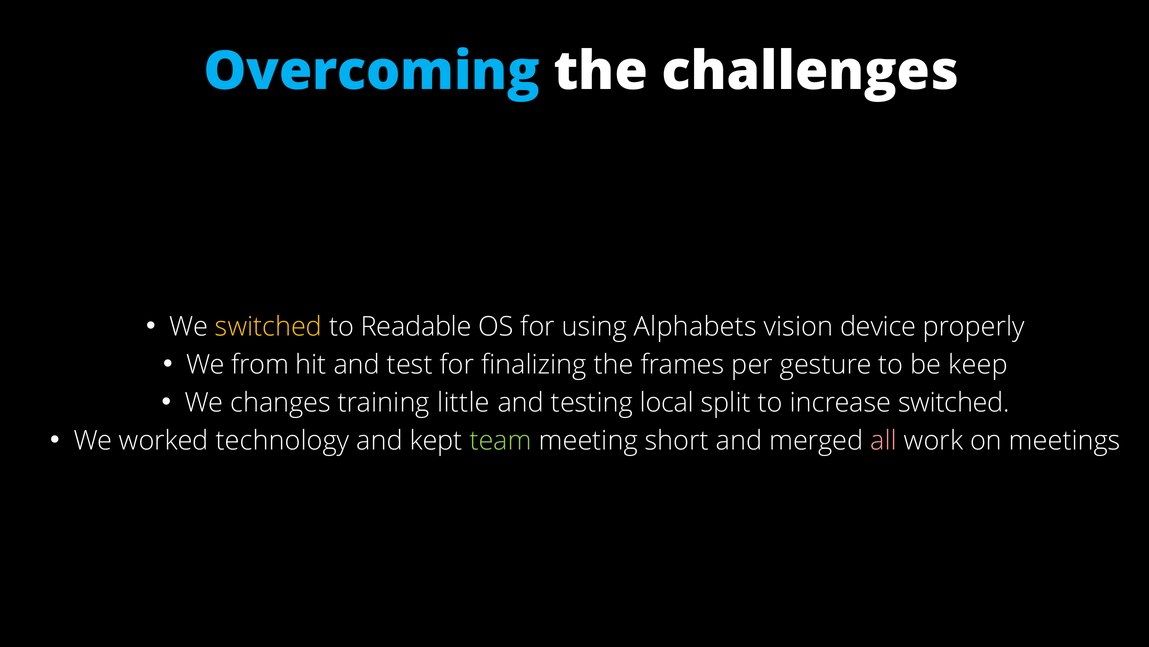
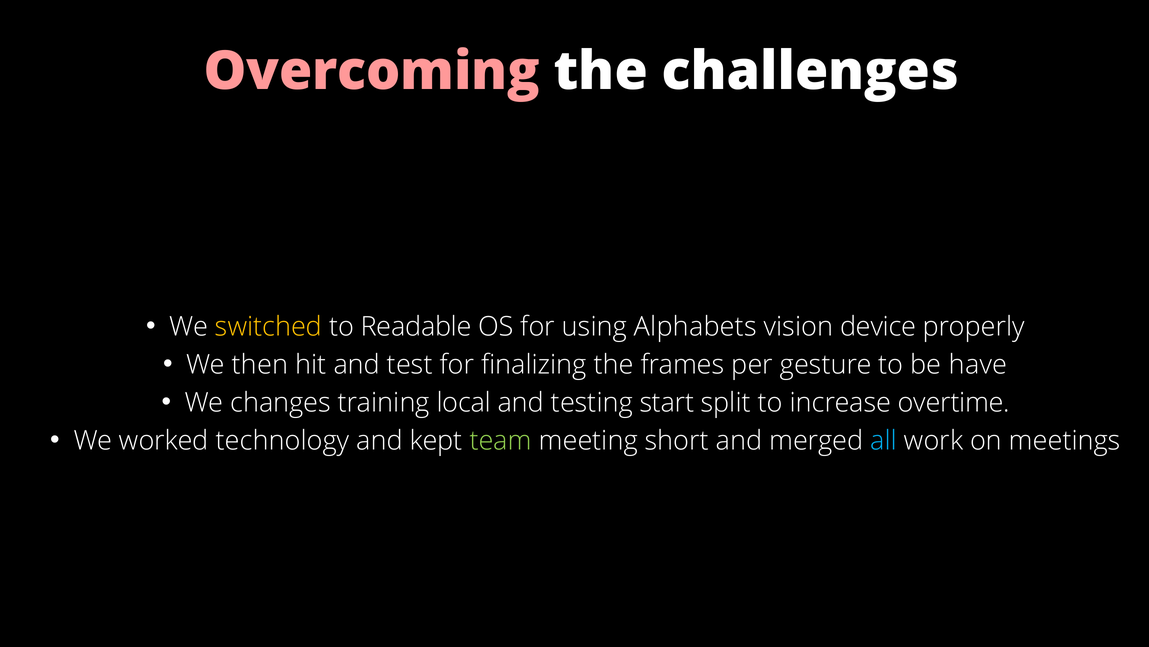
Overcoming colour: light blue -> pink
from: from -> then
keep: keep -> have
little: little -> local
local: local -> start
increase switched: switched -> overtime
all colour: pink -> light blue
